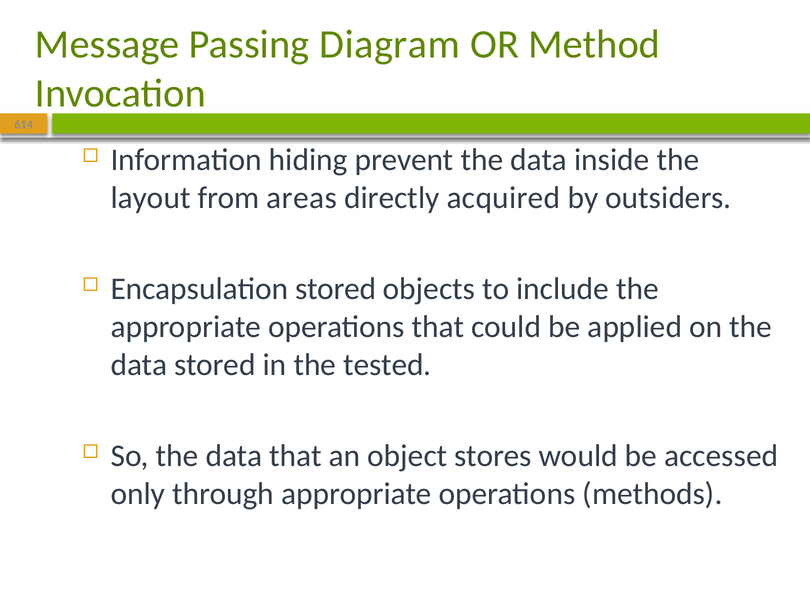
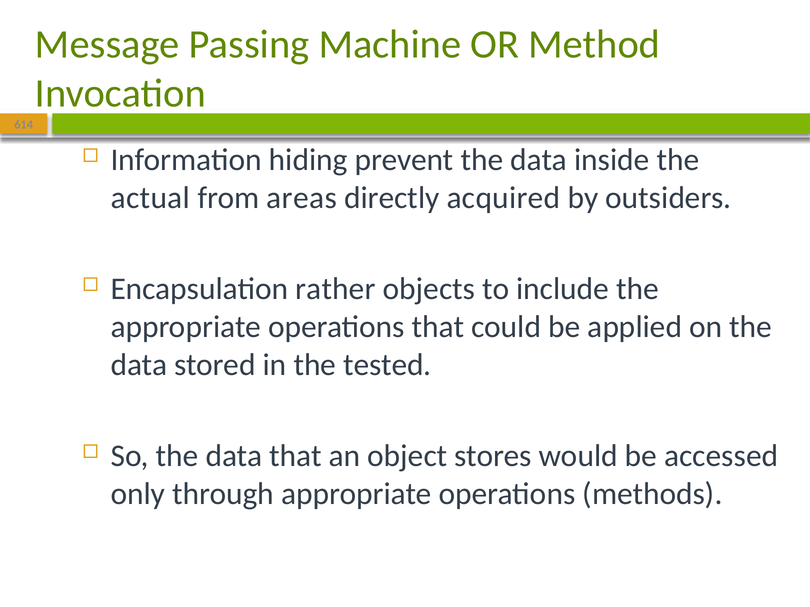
Diagram: Diagram -> Machine
layout: layout -> actual
Encapsulation stored: stored -> rather
